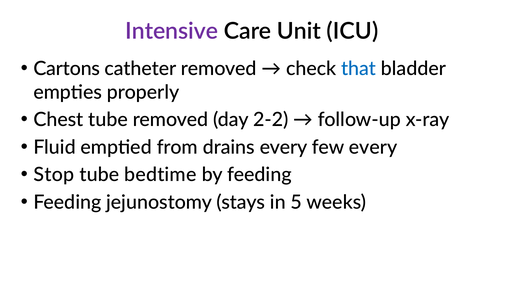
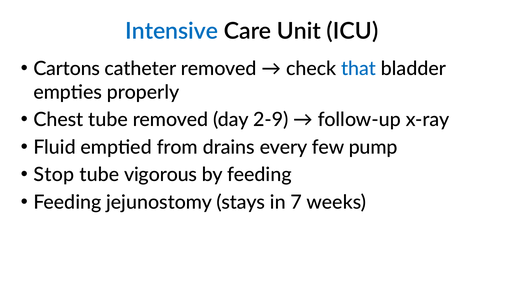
Intensive colour: purple -> blue
2-2: 2-2 -> 2-9
few every: every -> pump
bedtime: bedtime -> vigorous
5: 5 -> 7
